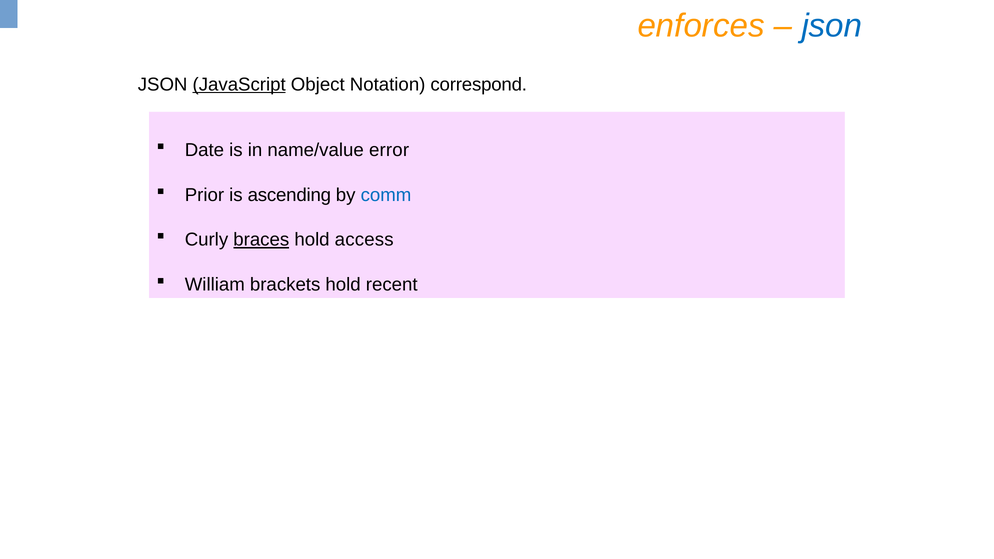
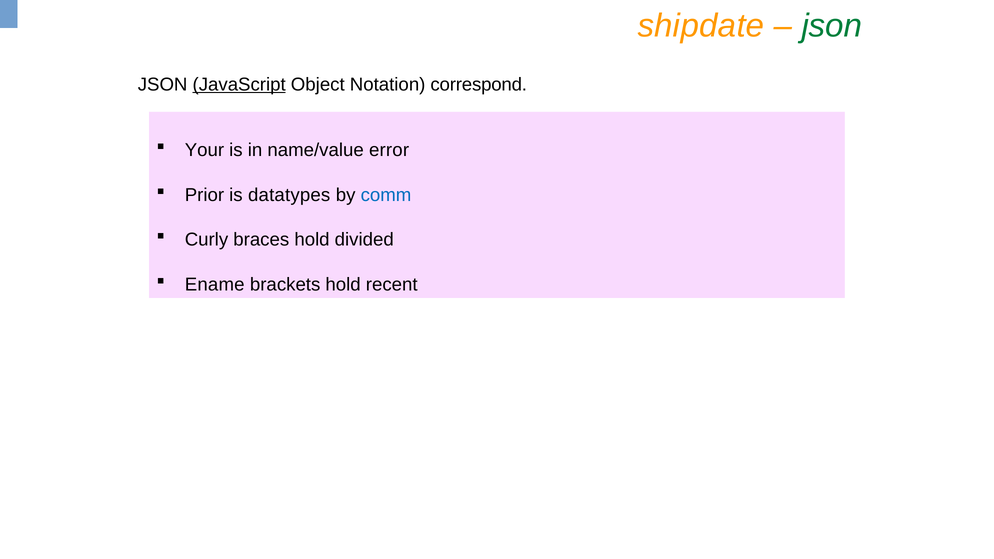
enforces: enforces -> shipdate
json at (832, 26) colour: blue -> green
Date: Date -> Your
ascending: ascending -> datatypes
braces underline: present -> none
access: access -> divided
William: William -> Ename
